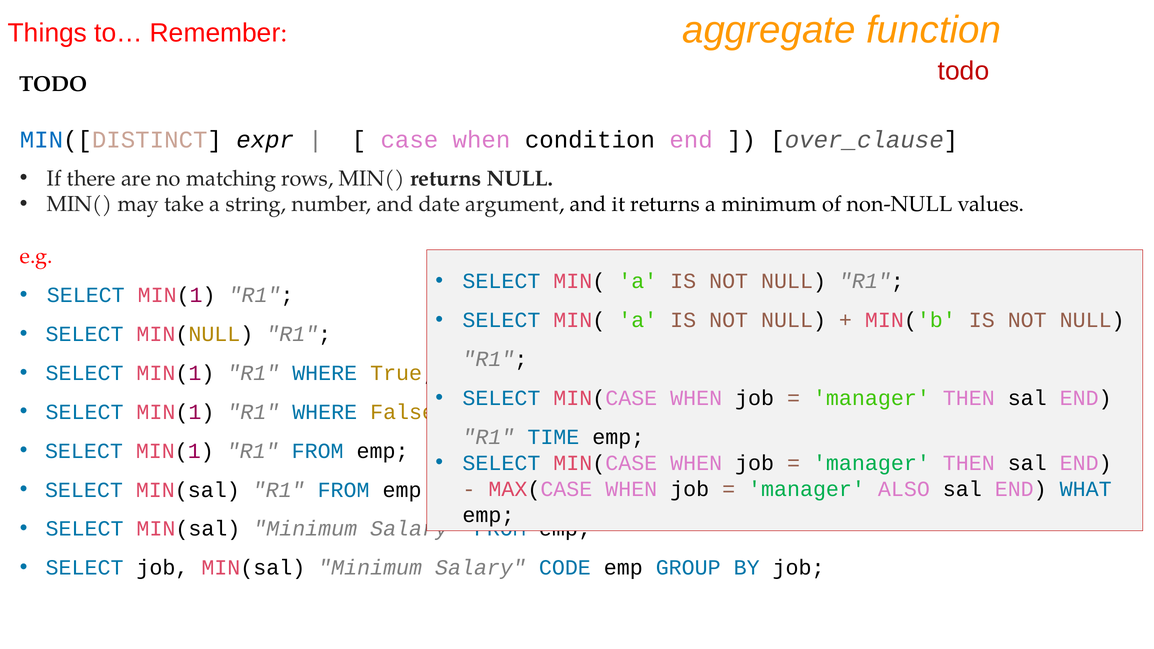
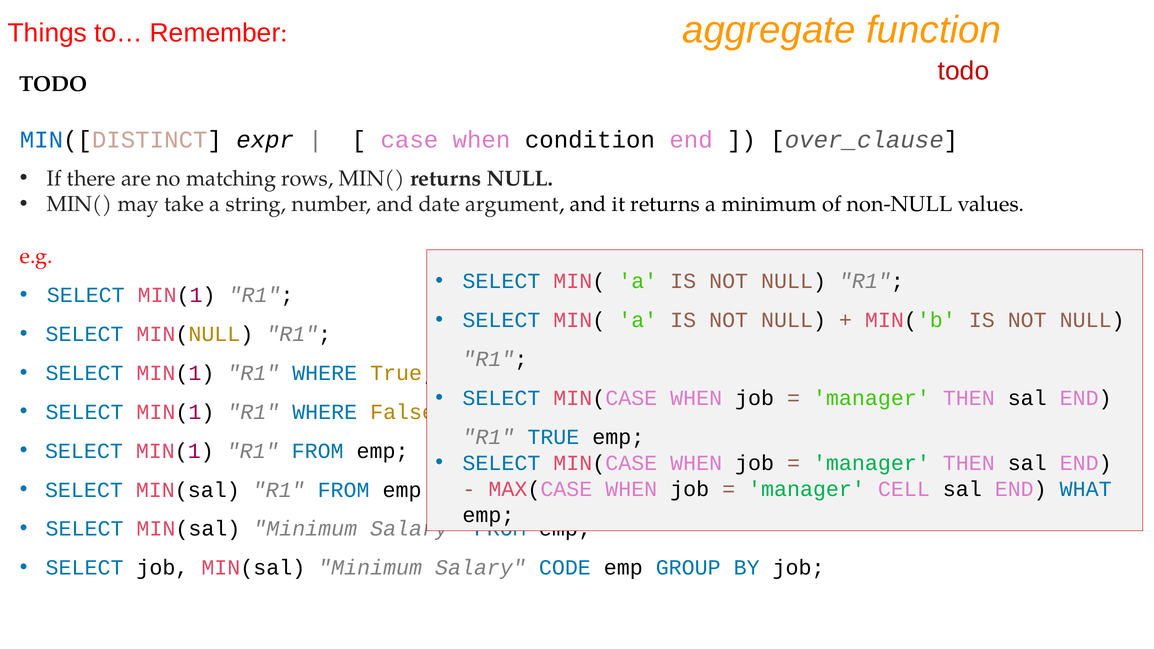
R1 TIME: TIME -> TRUE
ALSO: ALSO -> CELL
